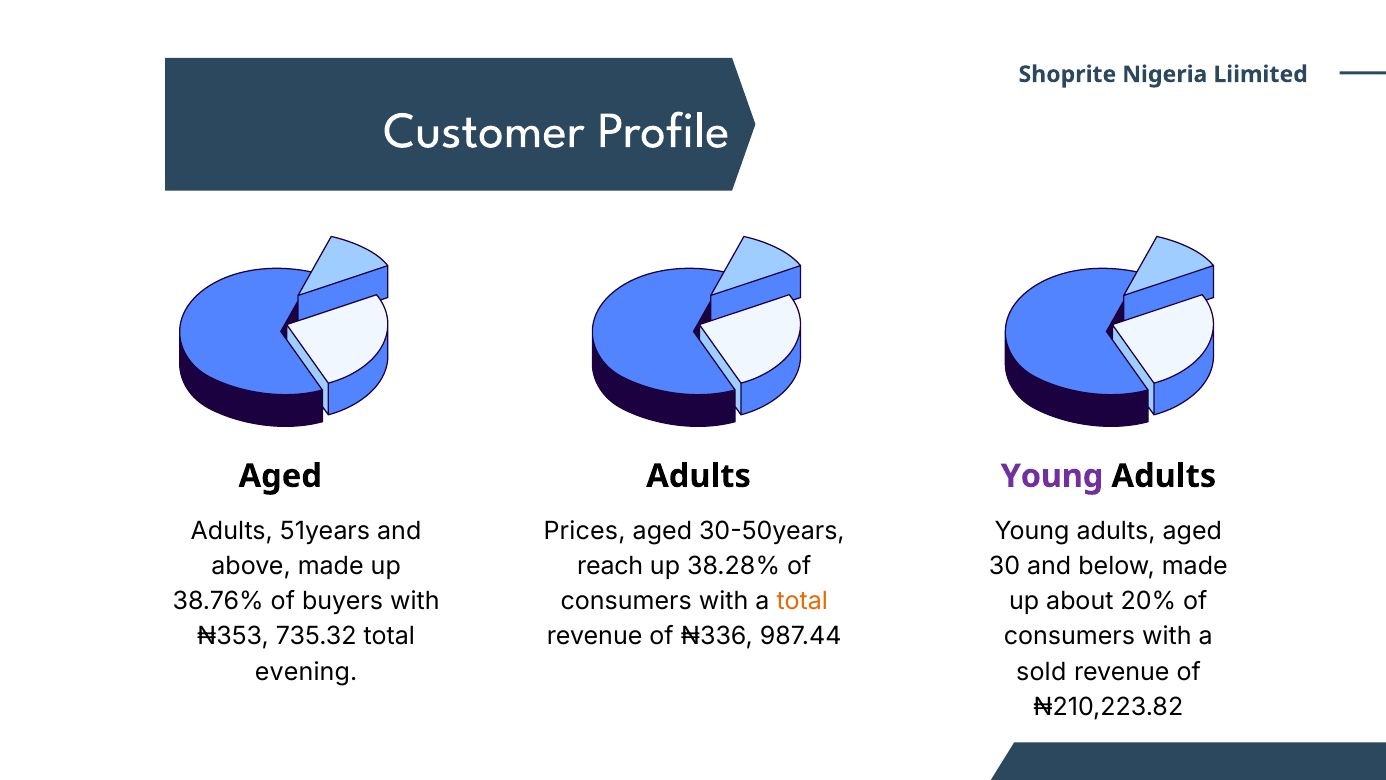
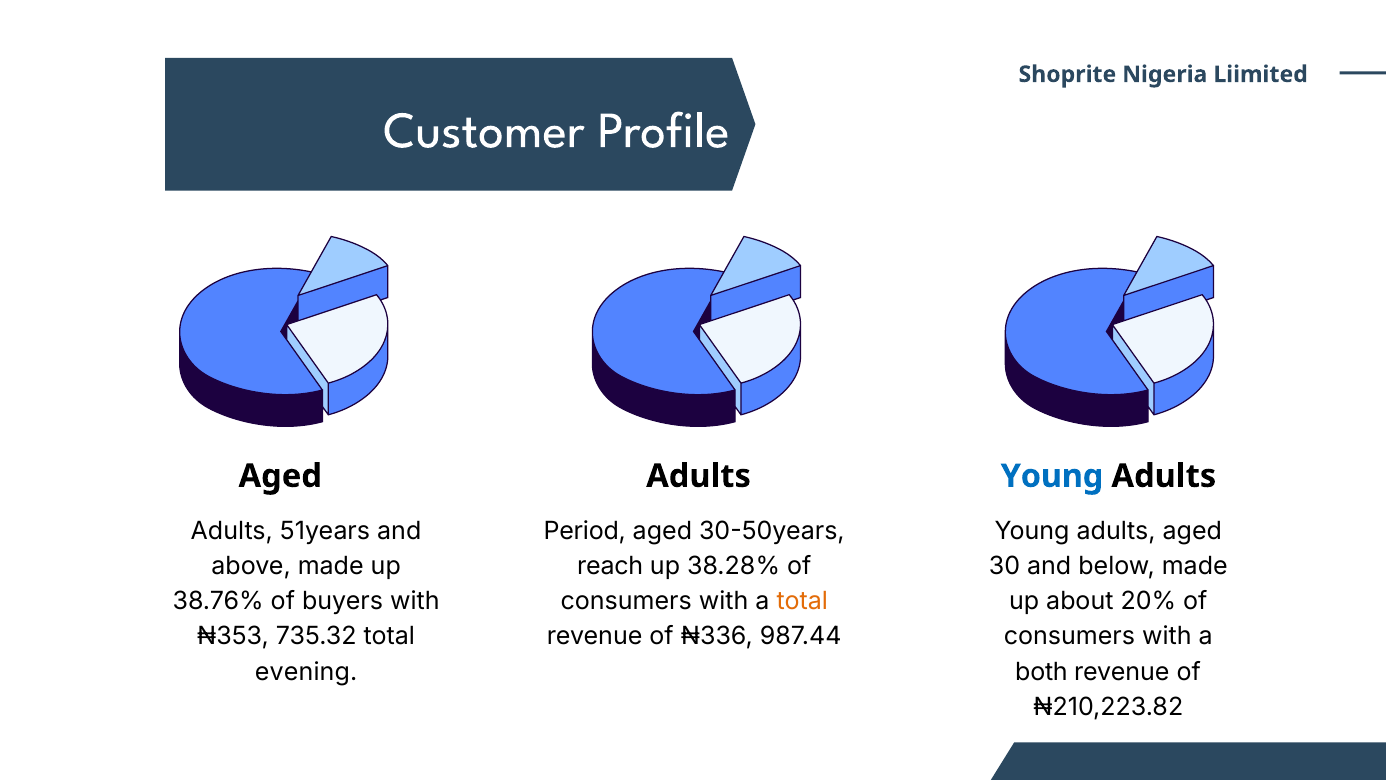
Young at (1052, 476) colour: purple -> blue
Prices: Prices -> Period
sold: sold -> both
